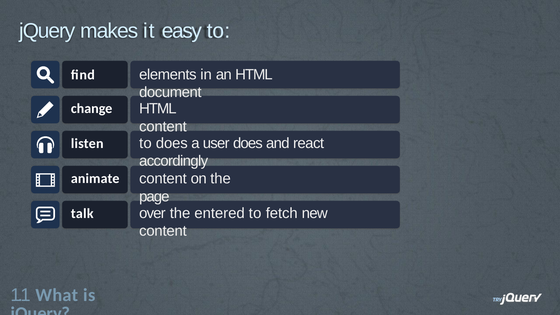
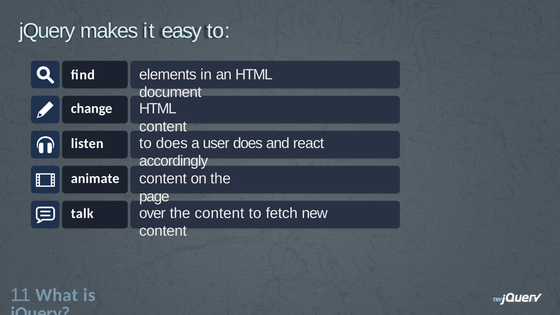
the entered: entered -> content
